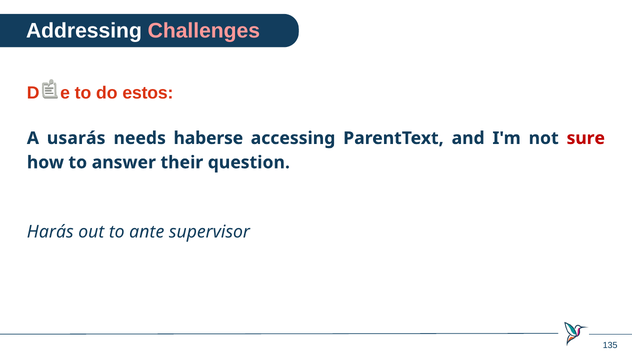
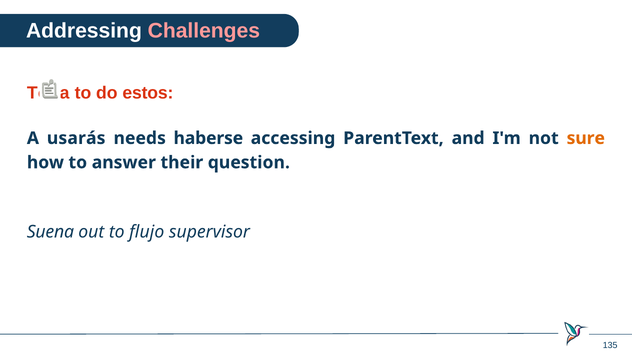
Darle: Darle -> Toda
sure colour: red -> orange
Harás: Harás -> Suena
ante: ante -> flujo
